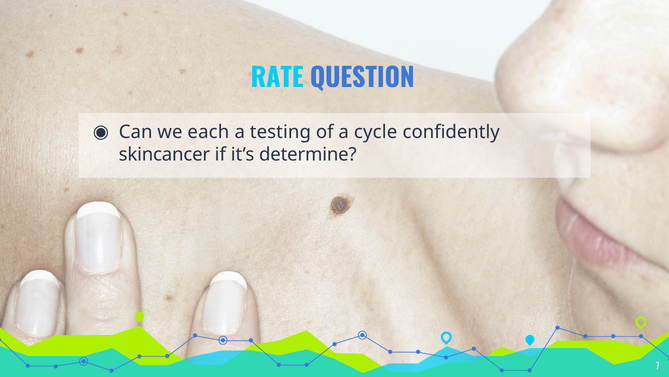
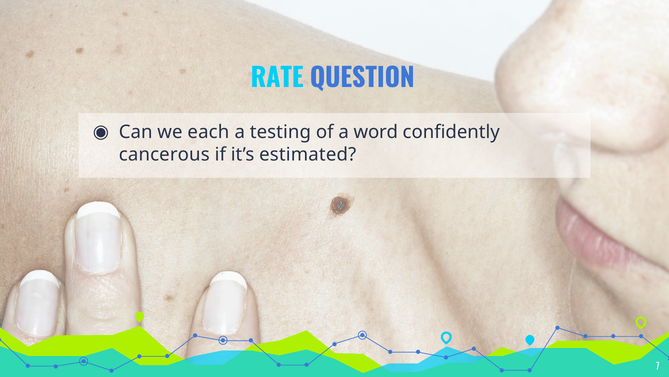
cycle: cycle -> word
skincancer: skincancer -> cancerous
determine: determine -> estimated
